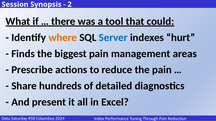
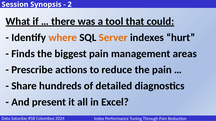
Server colour: blue -> orange
